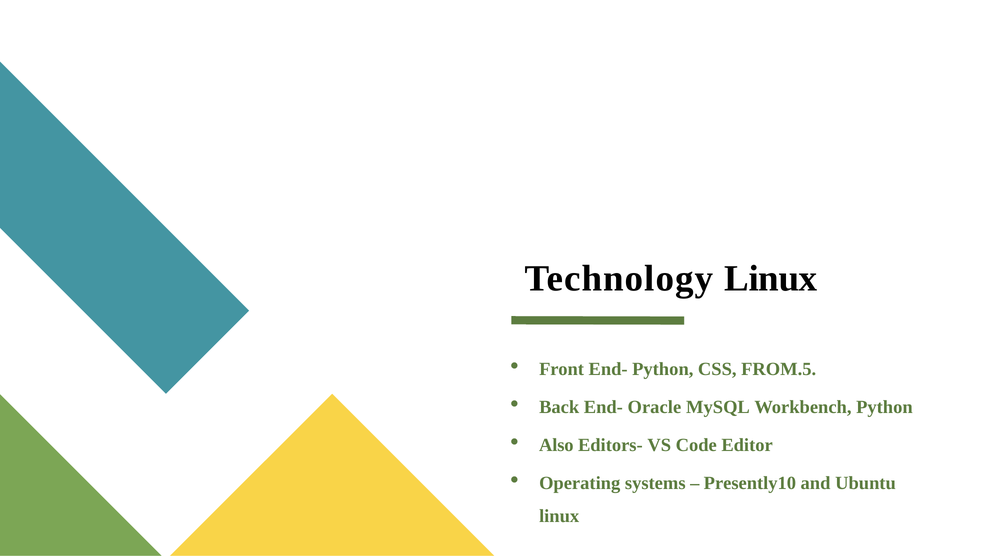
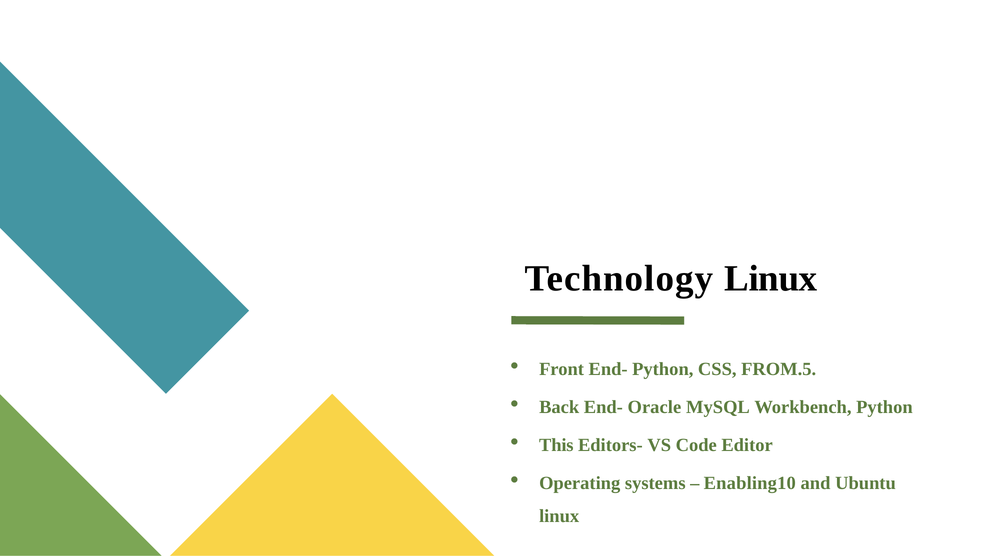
Also: Also -> This
Presently10: Presently10 -> Enabling10
